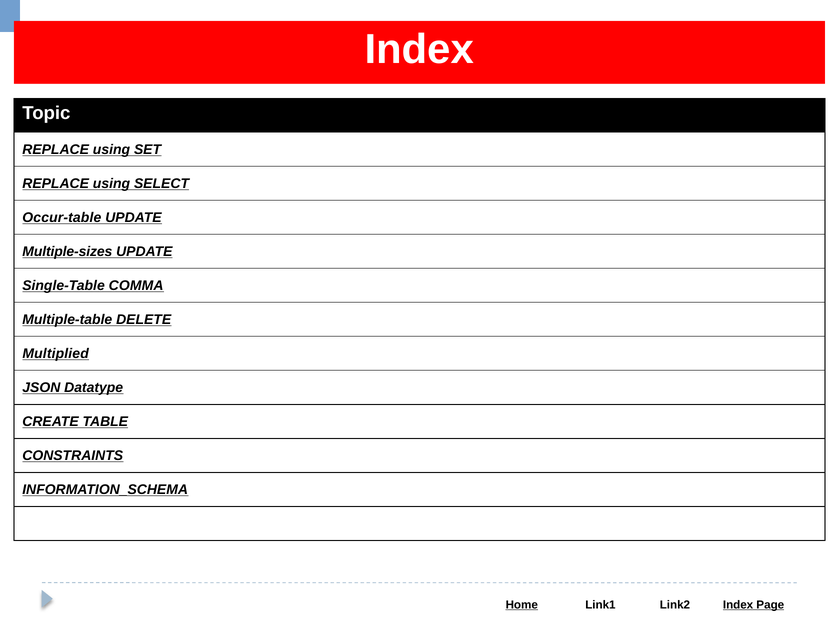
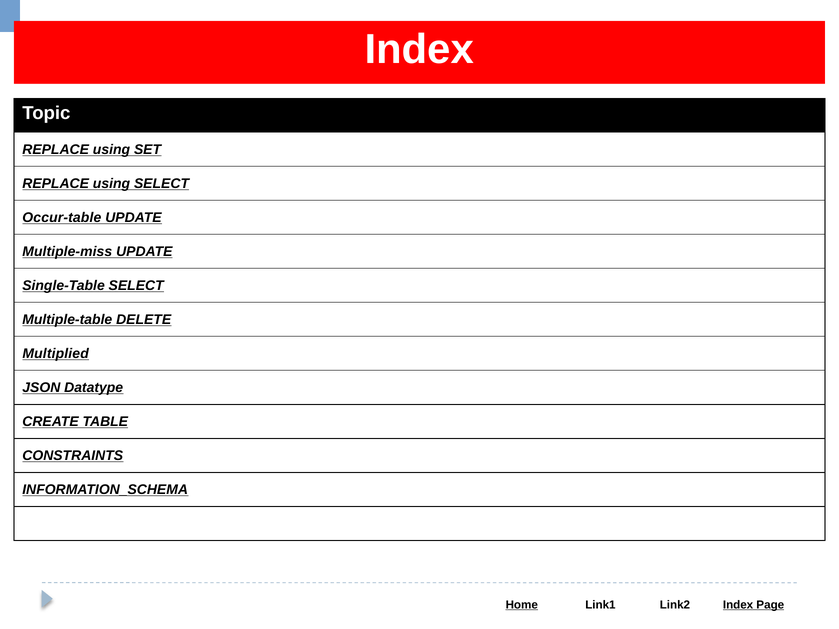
Multiple-sizes: Multiple-sizes -> Multiple-miss
Single-Table COMMA: COMMA -> SELECT
